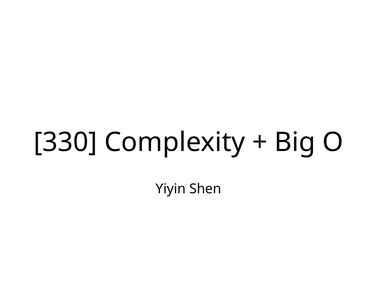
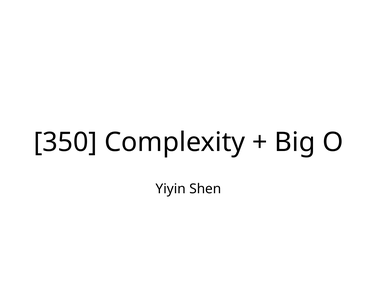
330: 330 -> 350
